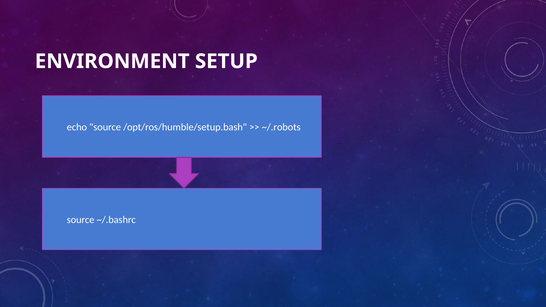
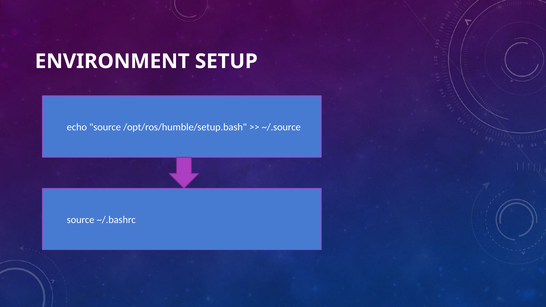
~/.robots: ~/.robots -> ~/.source
